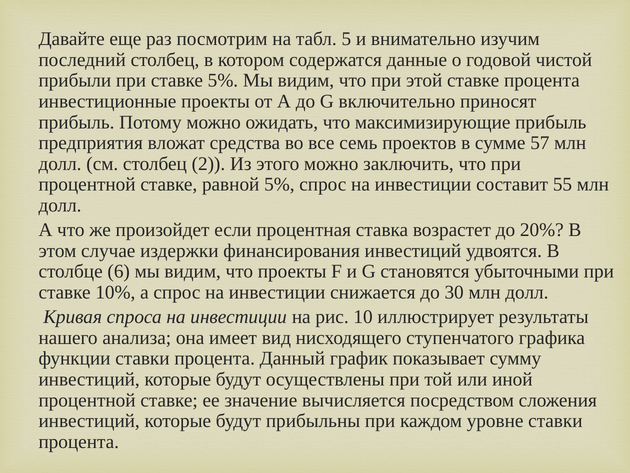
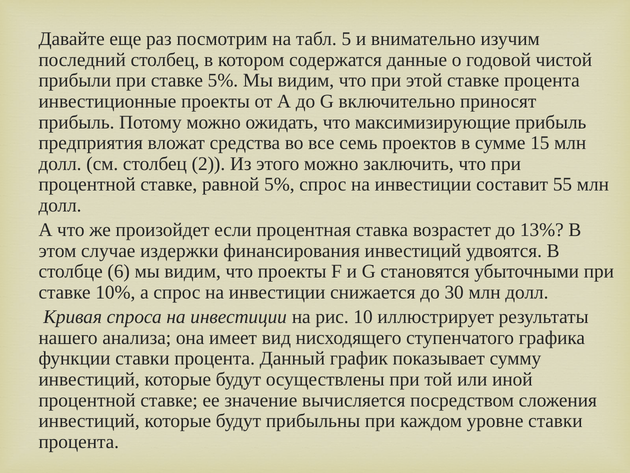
57: 57 -> 15
20%: 20% -> 13%
